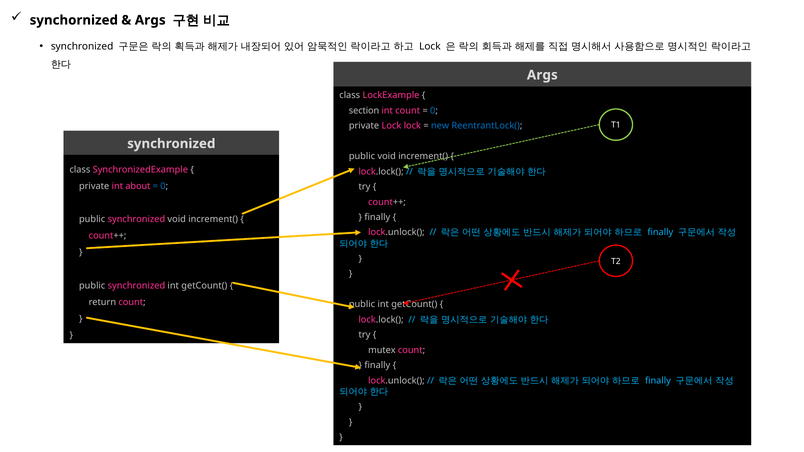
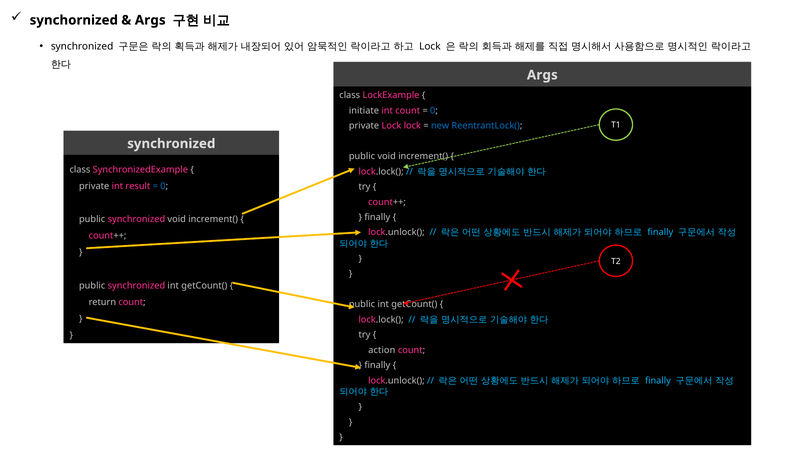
section: section -> initiate
about: about -> result
mutex: mutex -> action
